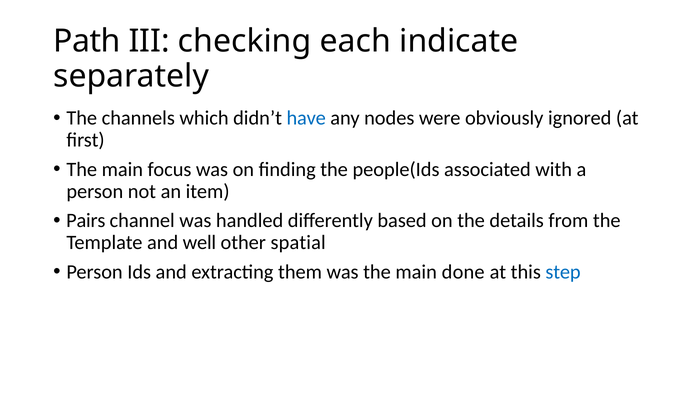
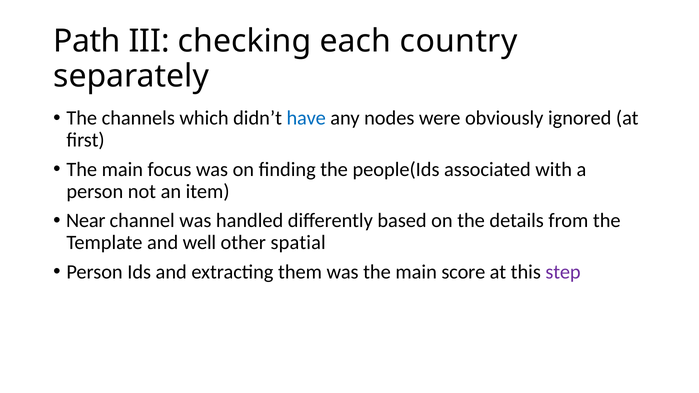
indicate: indicate -> country
Pairs: Pairs -> Near
done: done -> score
step colour: blue -> purple
